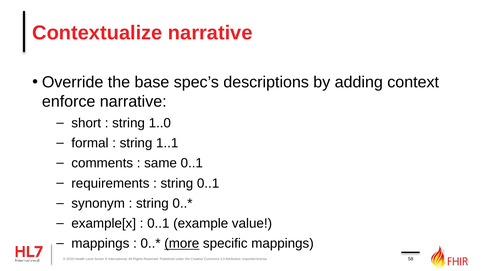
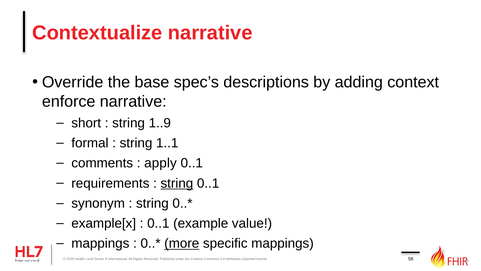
1..0: 1..0 -> 1..9
same: same -> apply
string at (177, 183) underline: none -> present
